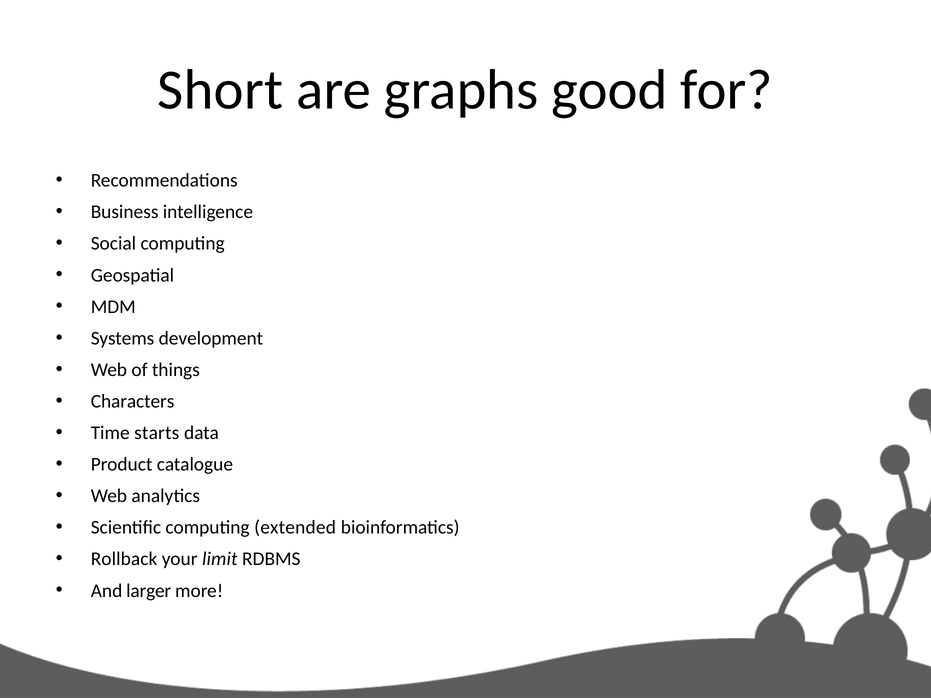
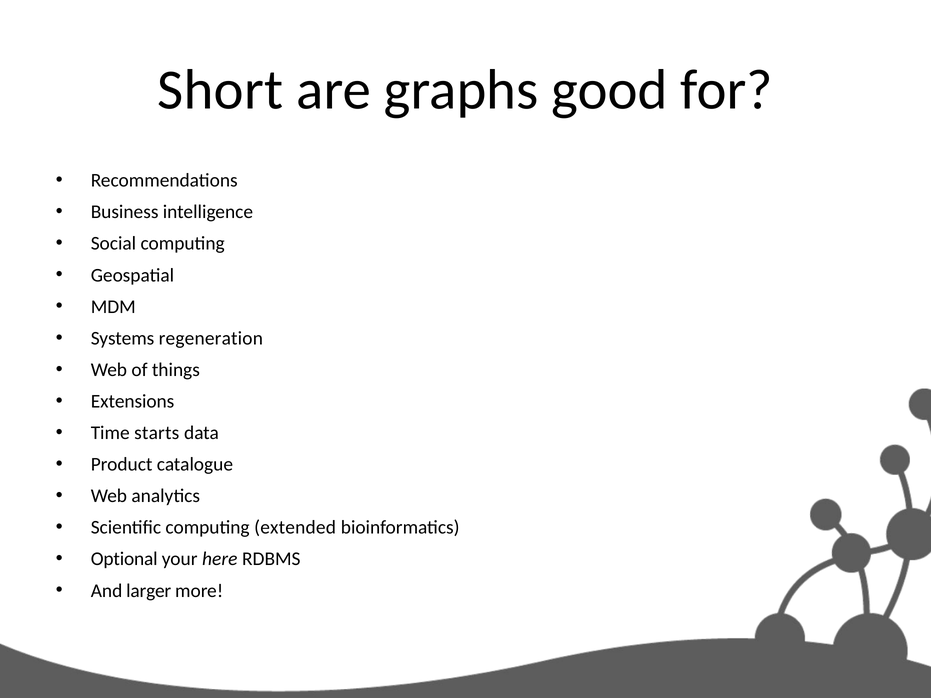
development: development -> regeneration
Characters: Characters -> Extensions
Rollback: Rollback -> Optional
limit: limit -> here
